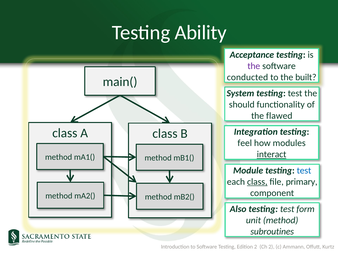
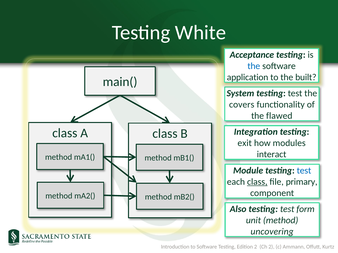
Ability: Ability -> White
the at (254, 66) colour: purple -> blue
conducted: conducted -> application
should: should -> covers
feel: feel -> exit
interact underline: present -> none
subroutines: subroutines -> uncovering
